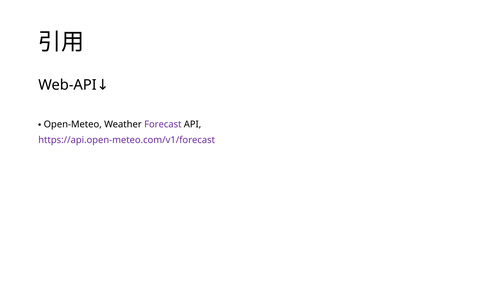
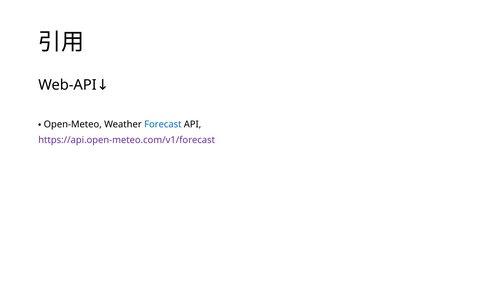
Forecast colour: purple -> blue
